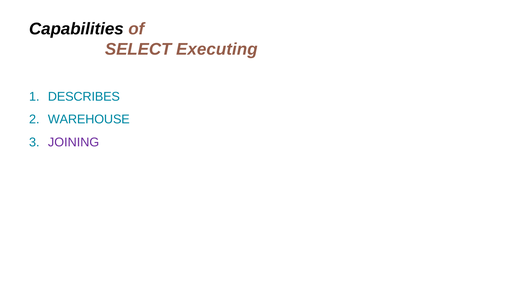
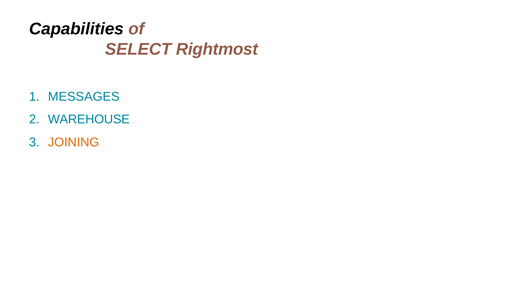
Executing: Executing -> Rightmost
DESCRIBES: DESCRIBES -> MESSAGES
JOINING colour: purple -> orange
